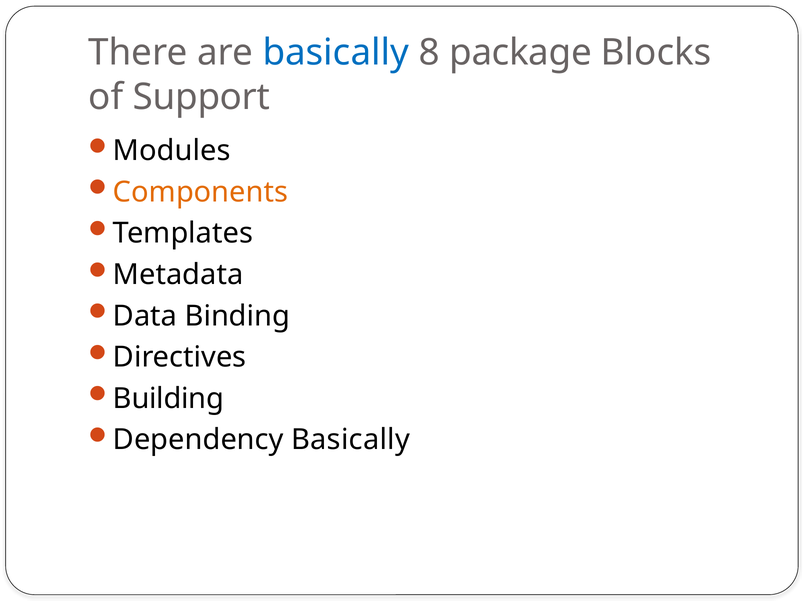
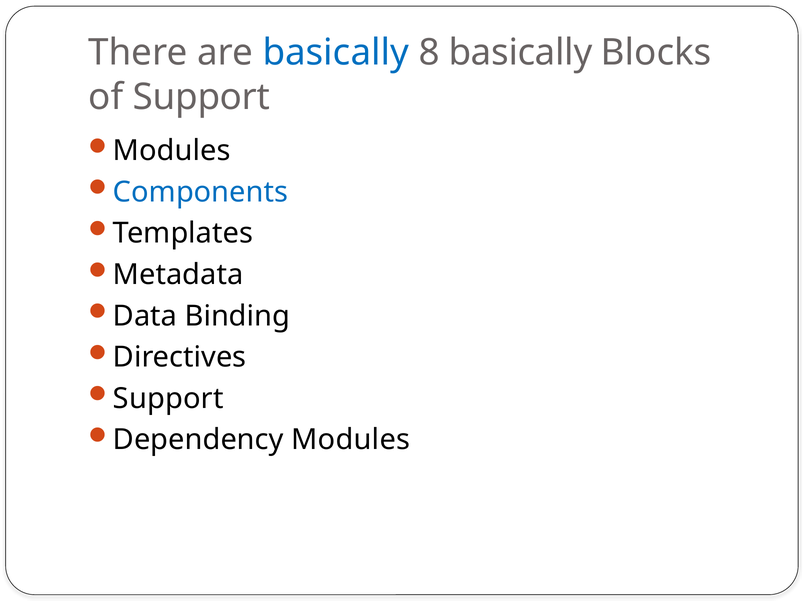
8 package: package -> basically
Components colour: orange -> blue
Building at (168, 399): Building -> Support
Dependency Basically: Basically -> Modules
